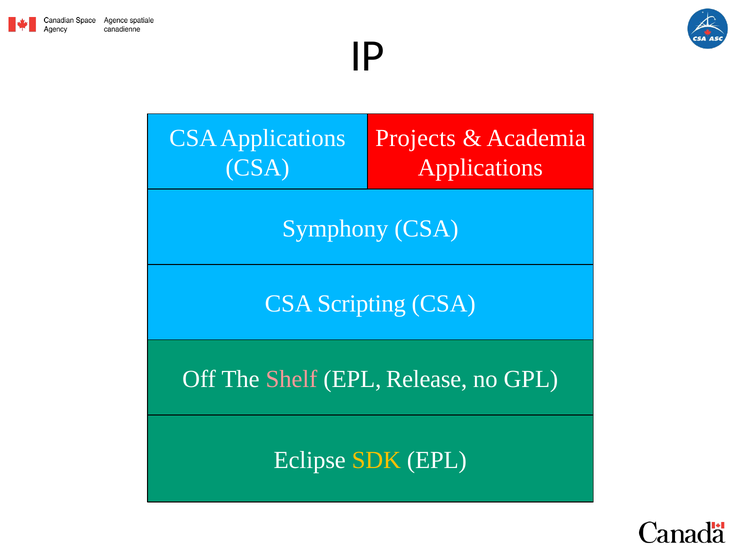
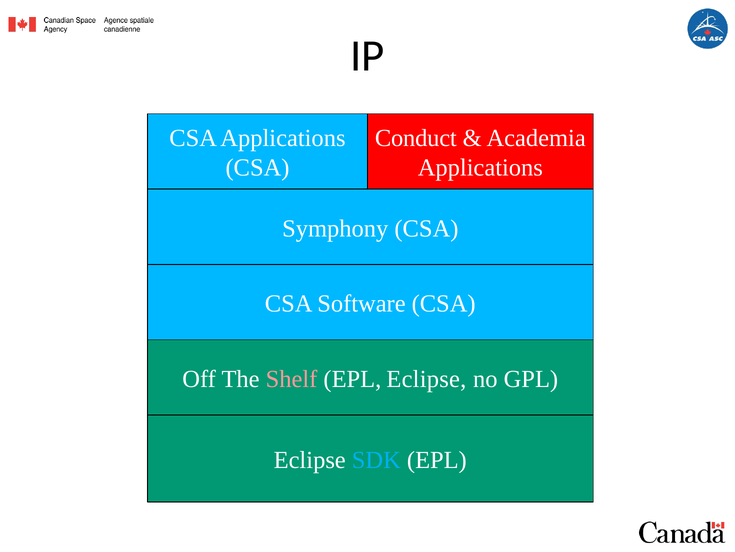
Projects: Projects -> Conduct
Scripting: Scripting -> Software
EPL Release: Release -> Eclipse
SDK colour: yellow -> light blue
